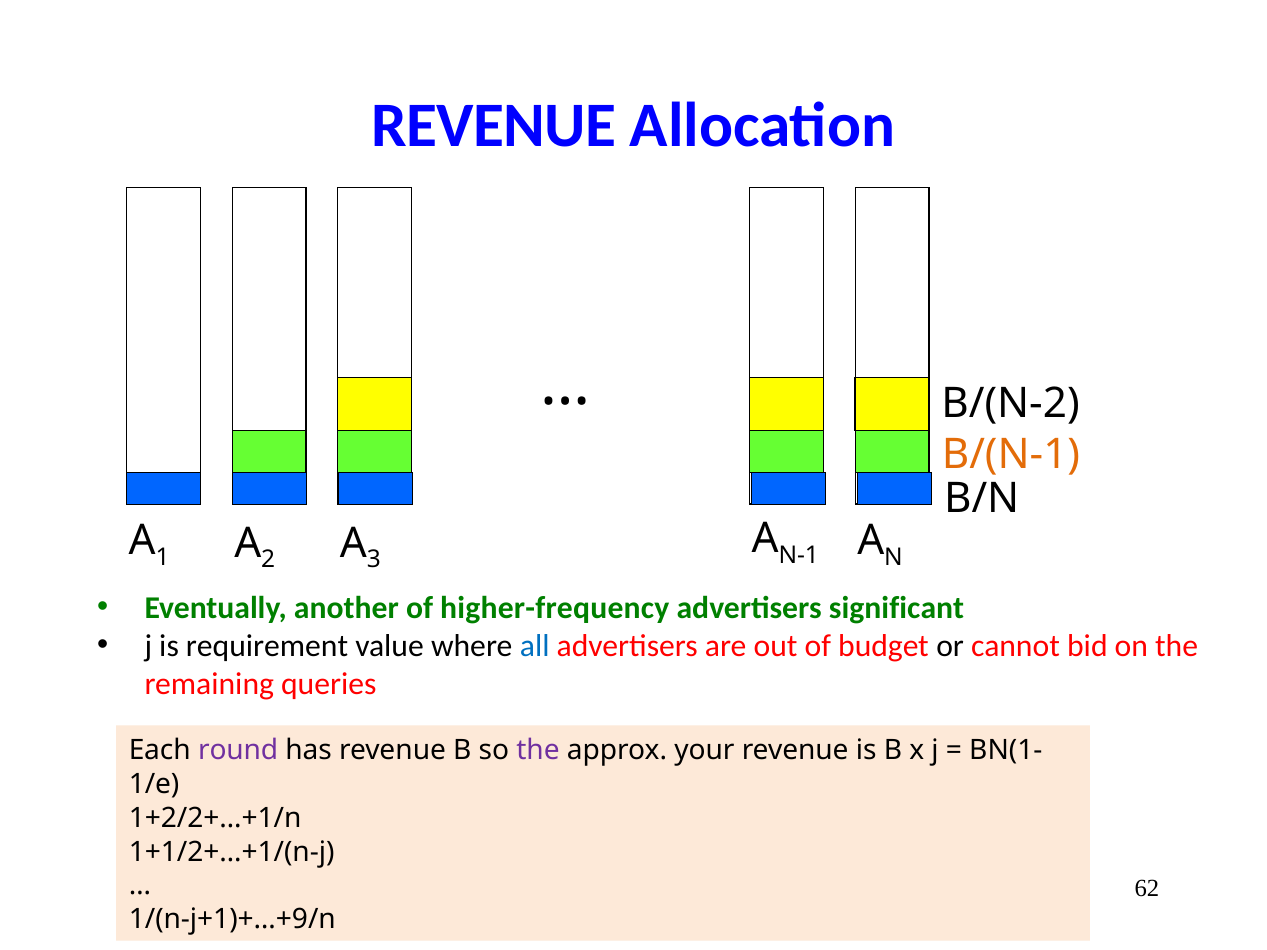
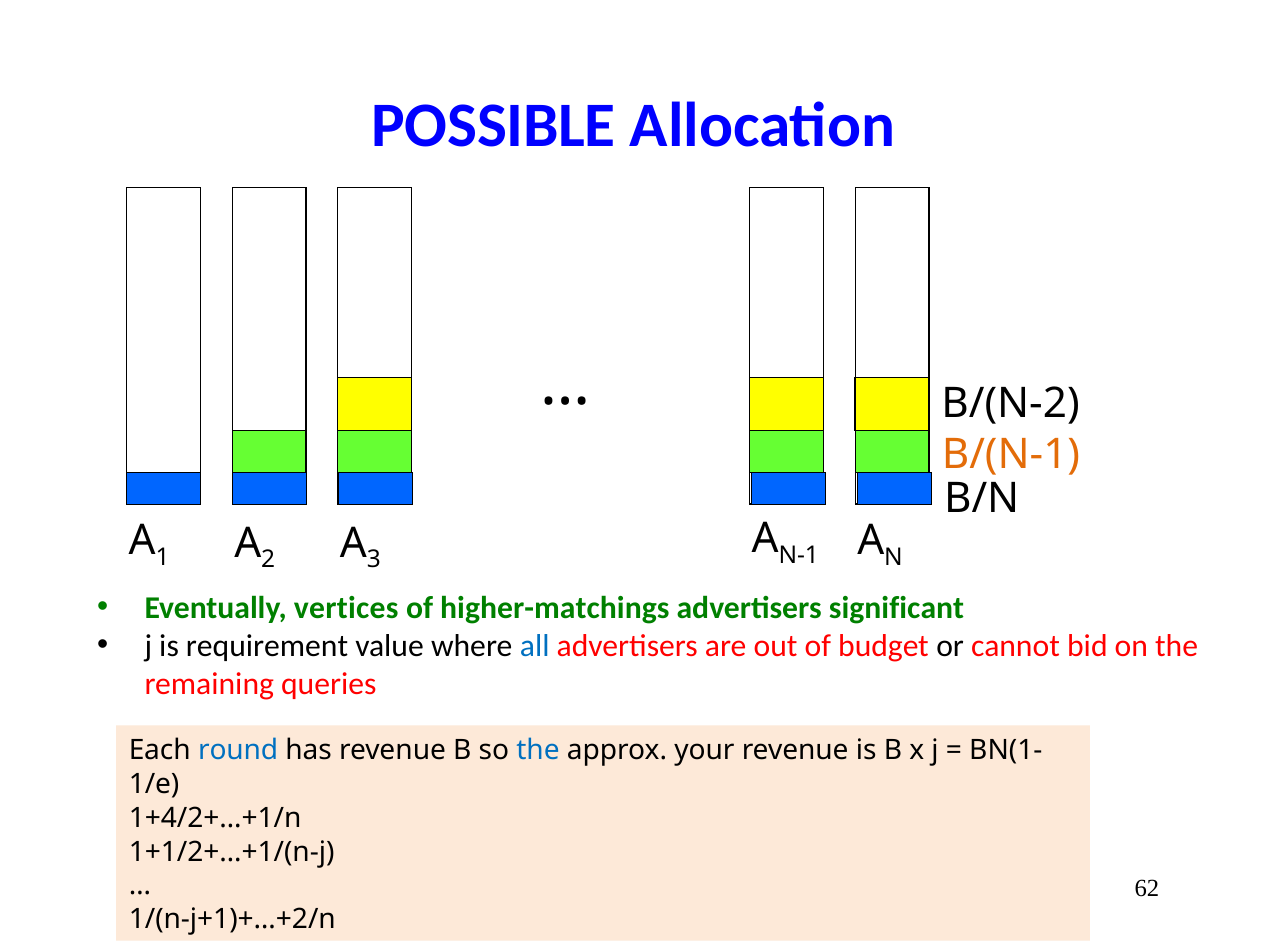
REVENUE at (494, 126): REVENUE -> POSSIBLE
another: another -> vertices
higher-frequency: higher-frequency -> higher-matchings
round colour: purple -> blue
the at (538, 751) colour: purple -> blue
1+2/2+…+1/n: 1+2/2+…+1/n -> 1+4/2+…+1/n
1/(n-j+1)+…+9/n: 1/(n-j+1)+…+9/n -> 1/(n-j+1)+…+2/n
